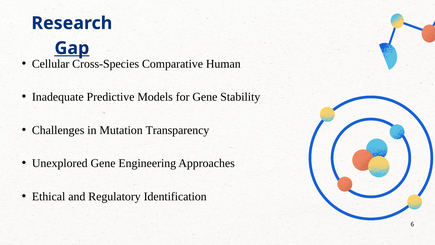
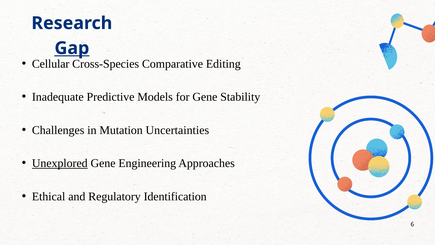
Human: Human -> Editing
Transparency: Transparency -> Uncertainties
Unexplored underline: none -> present
